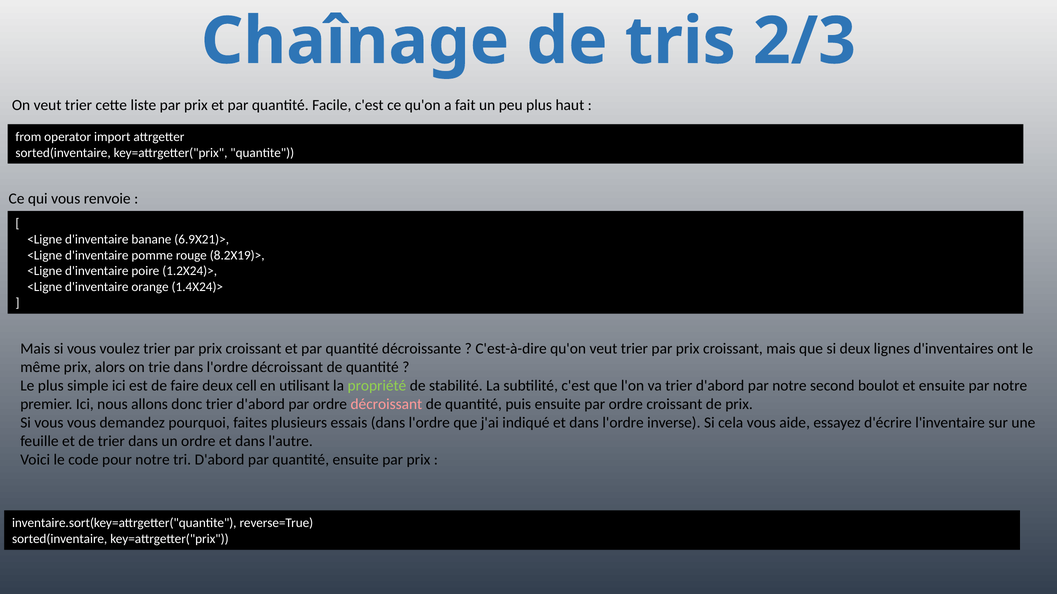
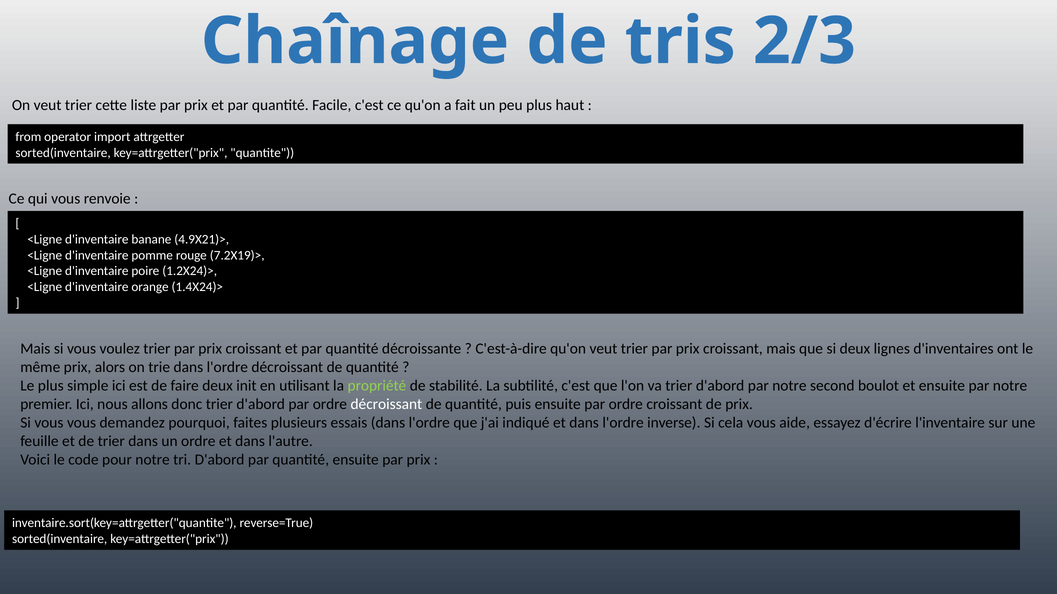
6.9X21)>: 6.9X21)> -> 4.9X21)>
8.2X19)>: 8.2X19)> -> 7.2X19)>
cell: cell -> init
décroissant at (386, 405) colour: pink -> white
